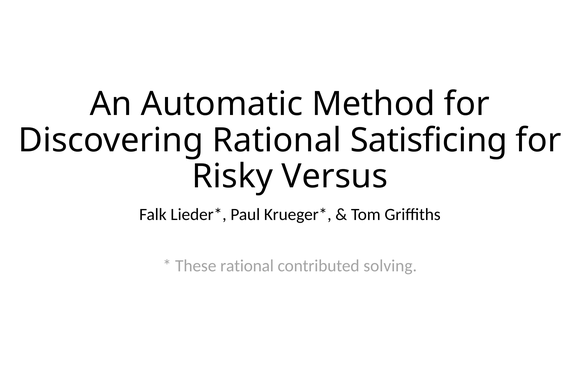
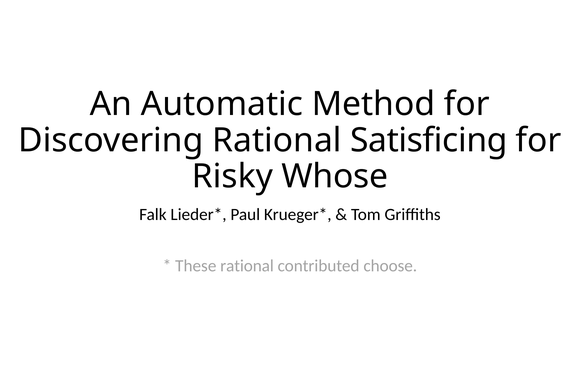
Versus: Versus -> Whose
solving: solving -> choose
